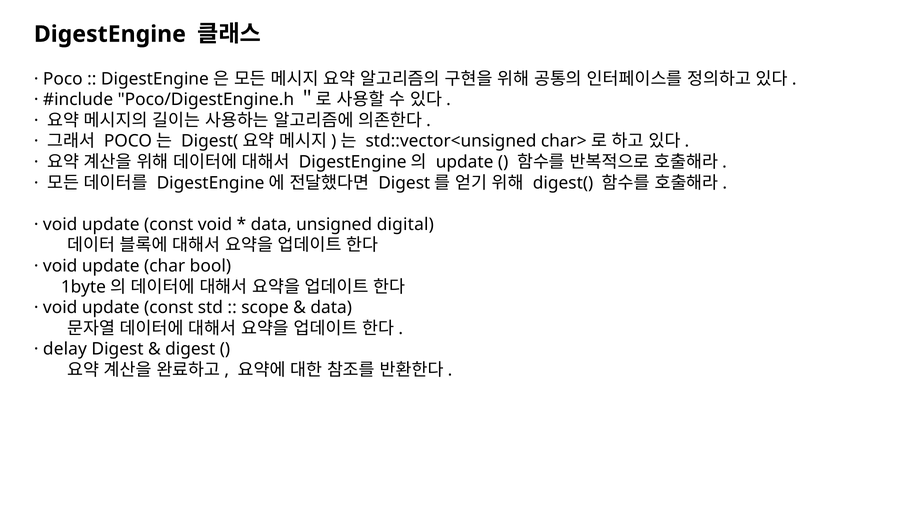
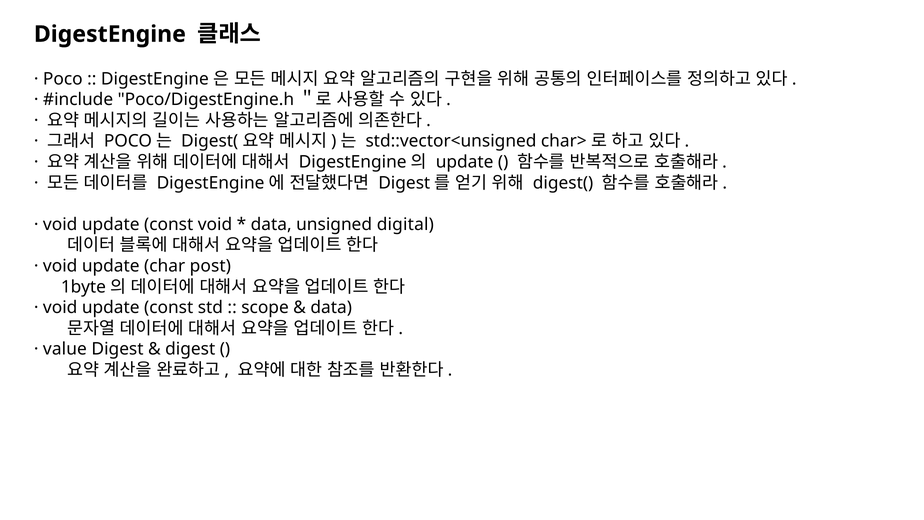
bool: bool -> post
delay: delay -> value
